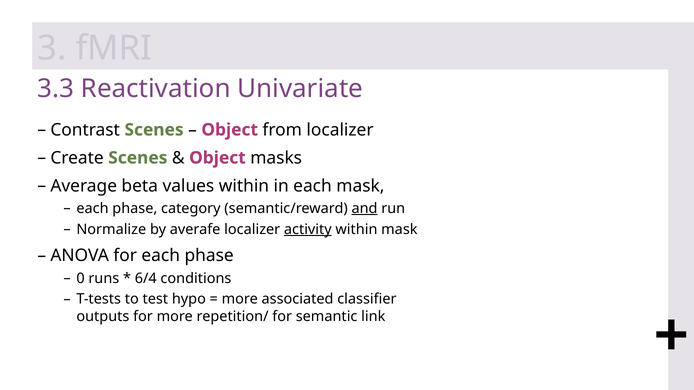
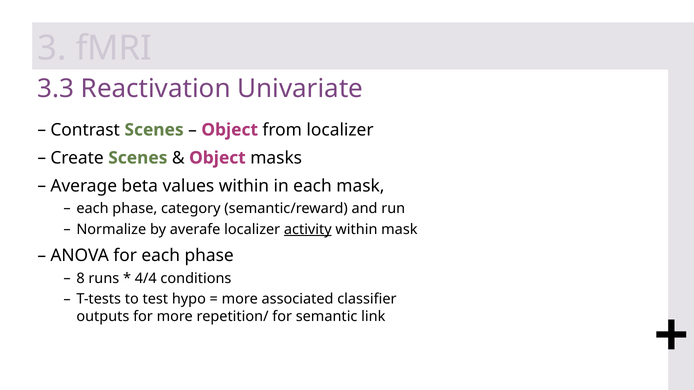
and underline: present -> none
0: 0 -> 8
6/4: 6/4 -> 4/4
